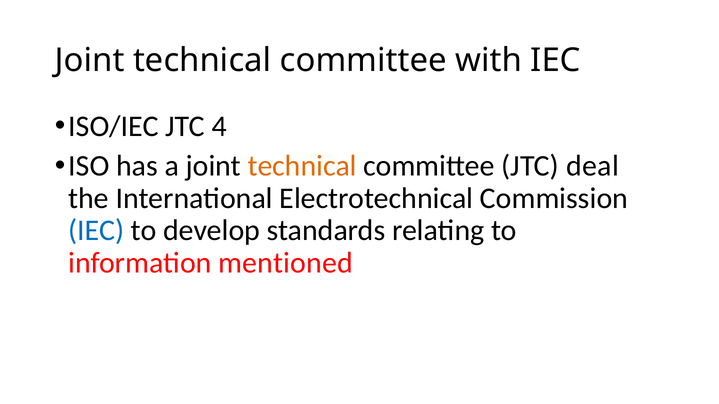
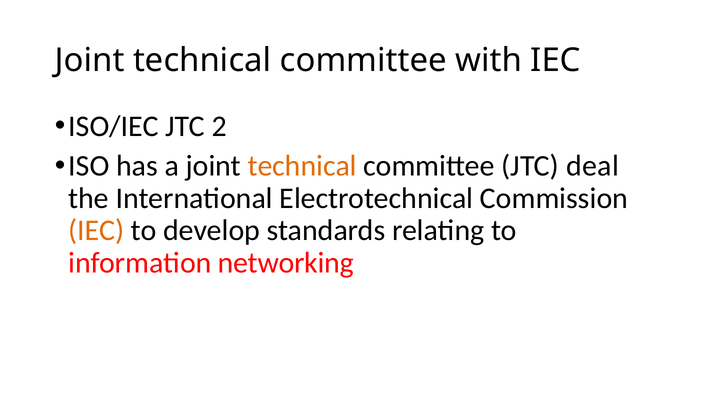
4: 4 -> 2
IEC at (96, 231) colour: blue -> orange
mentioned: mentioned -> networking
